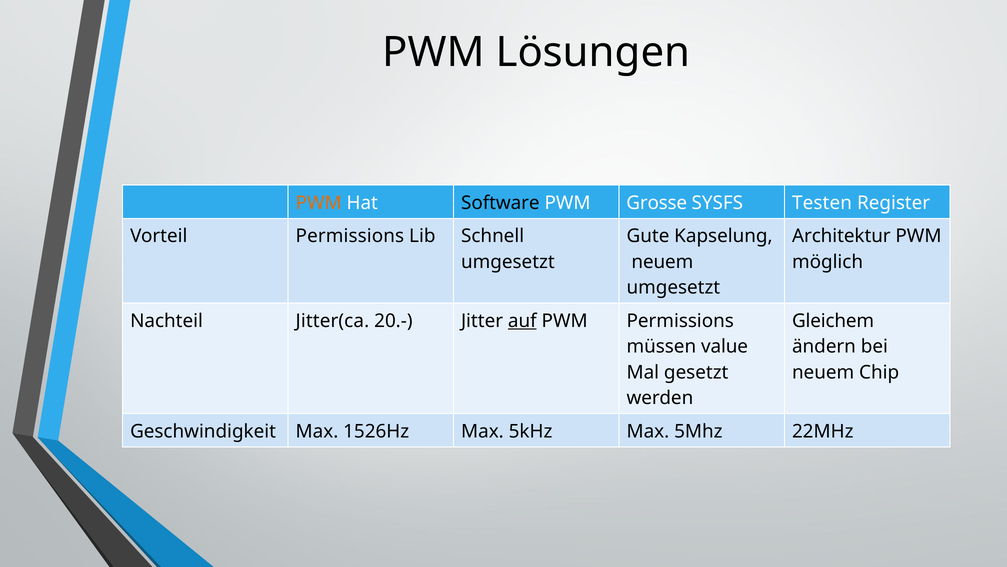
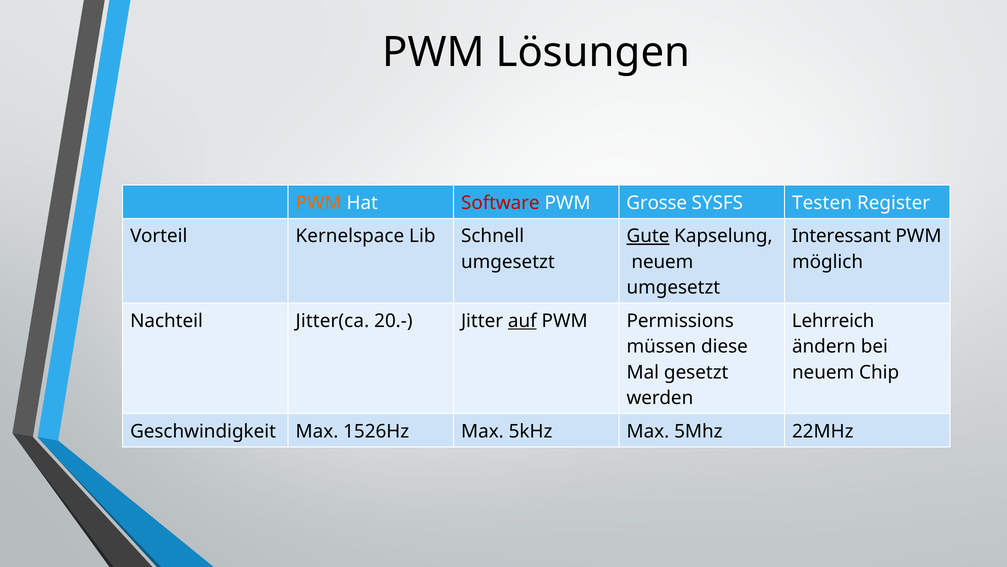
Software colour: black -> red
Vorteil Permissions: Permissions -> Kernelspace
Gute underline: none -> present
Architektur: Architektur -> Interessant
Gleichem: Gleichem -> Lehrreich
value: value -> diese
